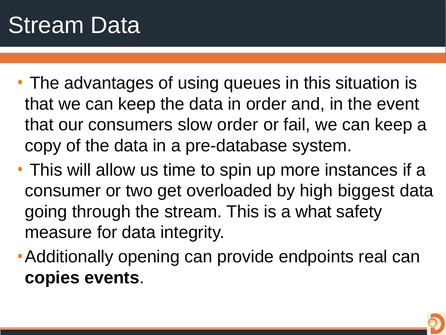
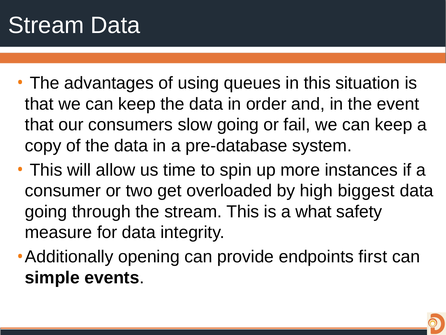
slow order: order -> going
real: real -> first
copies: copies -> simple
